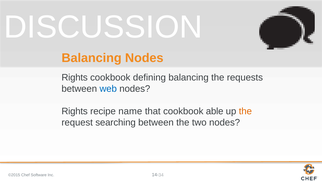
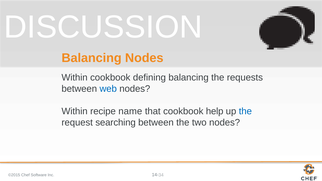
Rights at (75, 78): Rights -> Within
Rights at (75, 111): Rights -> Within
able: able -> help
the at (245, 111) colour: orange -> blue
